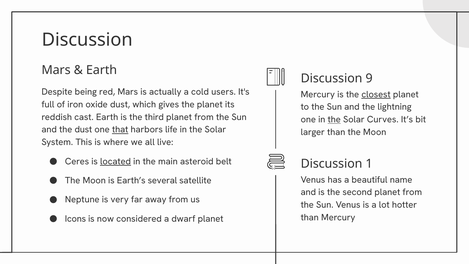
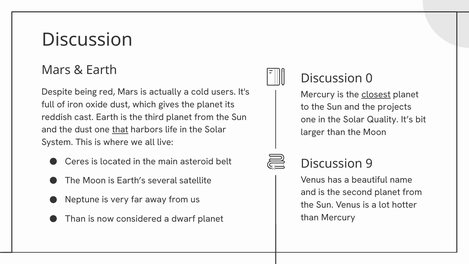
9: 9 -> 0
lightning: lightning -> projects
the at (334, 119) underline: present -> none
Curves: Curves -> Quality
located underline: present -> none
1: 1 -> 9
Icons at (75, 219): Icons -> Than
